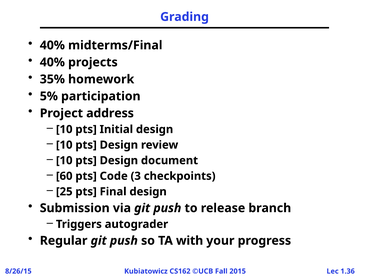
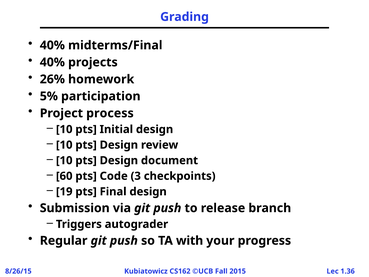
35%: 35% -> 26%
address: address -> process
25: 25 -> 19
